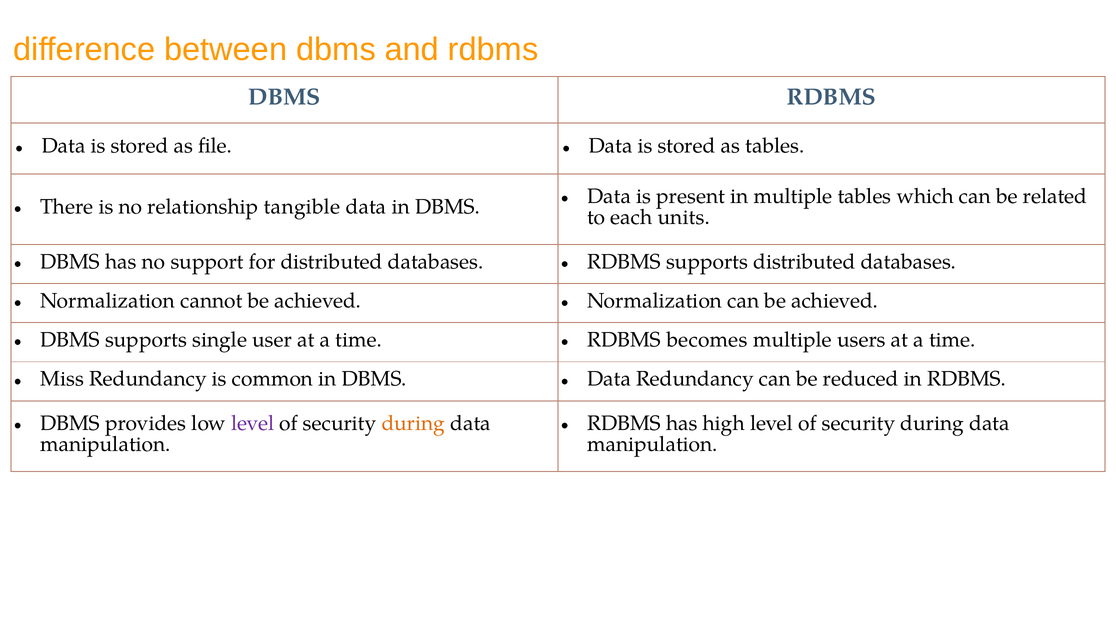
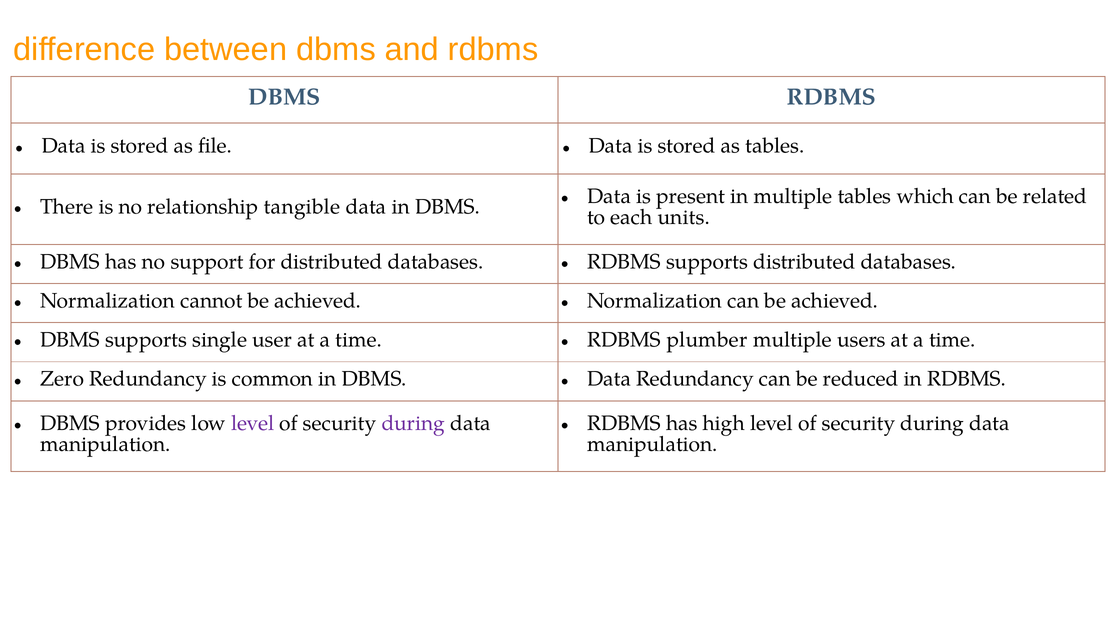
becomes: becomes -> plumber
Miss: Miss -> Zero
during at (413, 424) colour: orange -> purple
